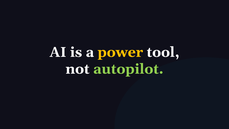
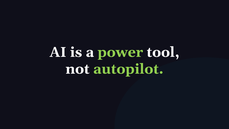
power colour: yellow -> light green
